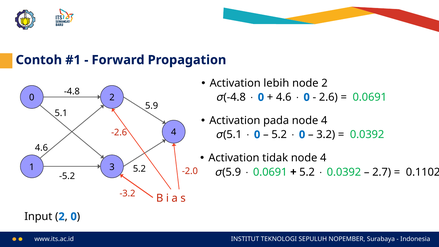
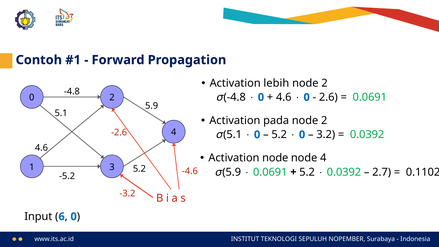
pada node 4: 4 -> 2
Activation tidak: tidak -> node
-2.0: -2.0 -> -4.6
2 at (62, 217): 2 -> 6
